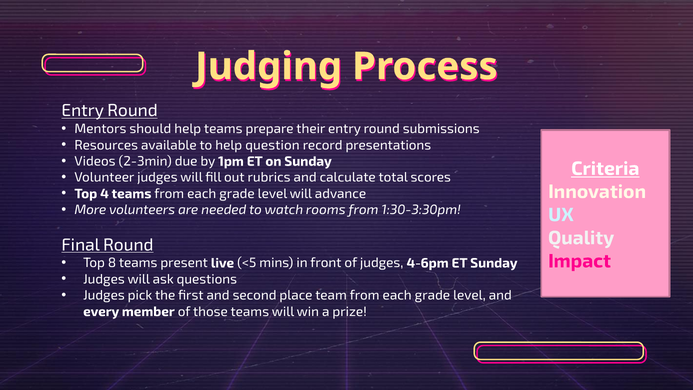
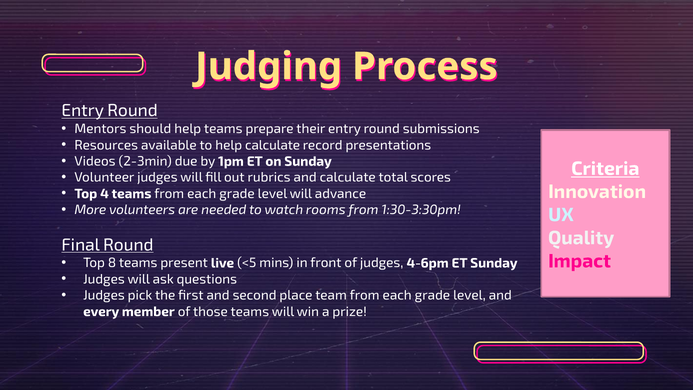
help question: question -> calculate
